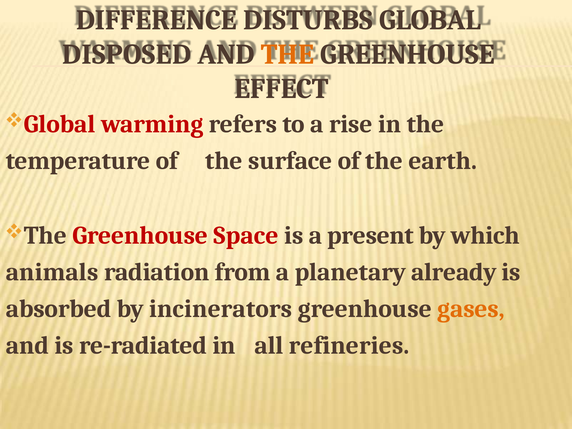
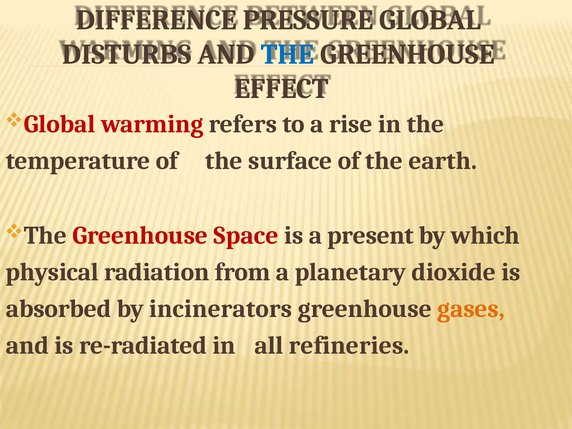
DISTURBS: DISTURBS -> PRESSURE
DISPOSED: DISPOSED -> DISTURBS
THE at (288, 54) colour: orange -> blue
animals: animals -> physical
already: already -> dioxide
